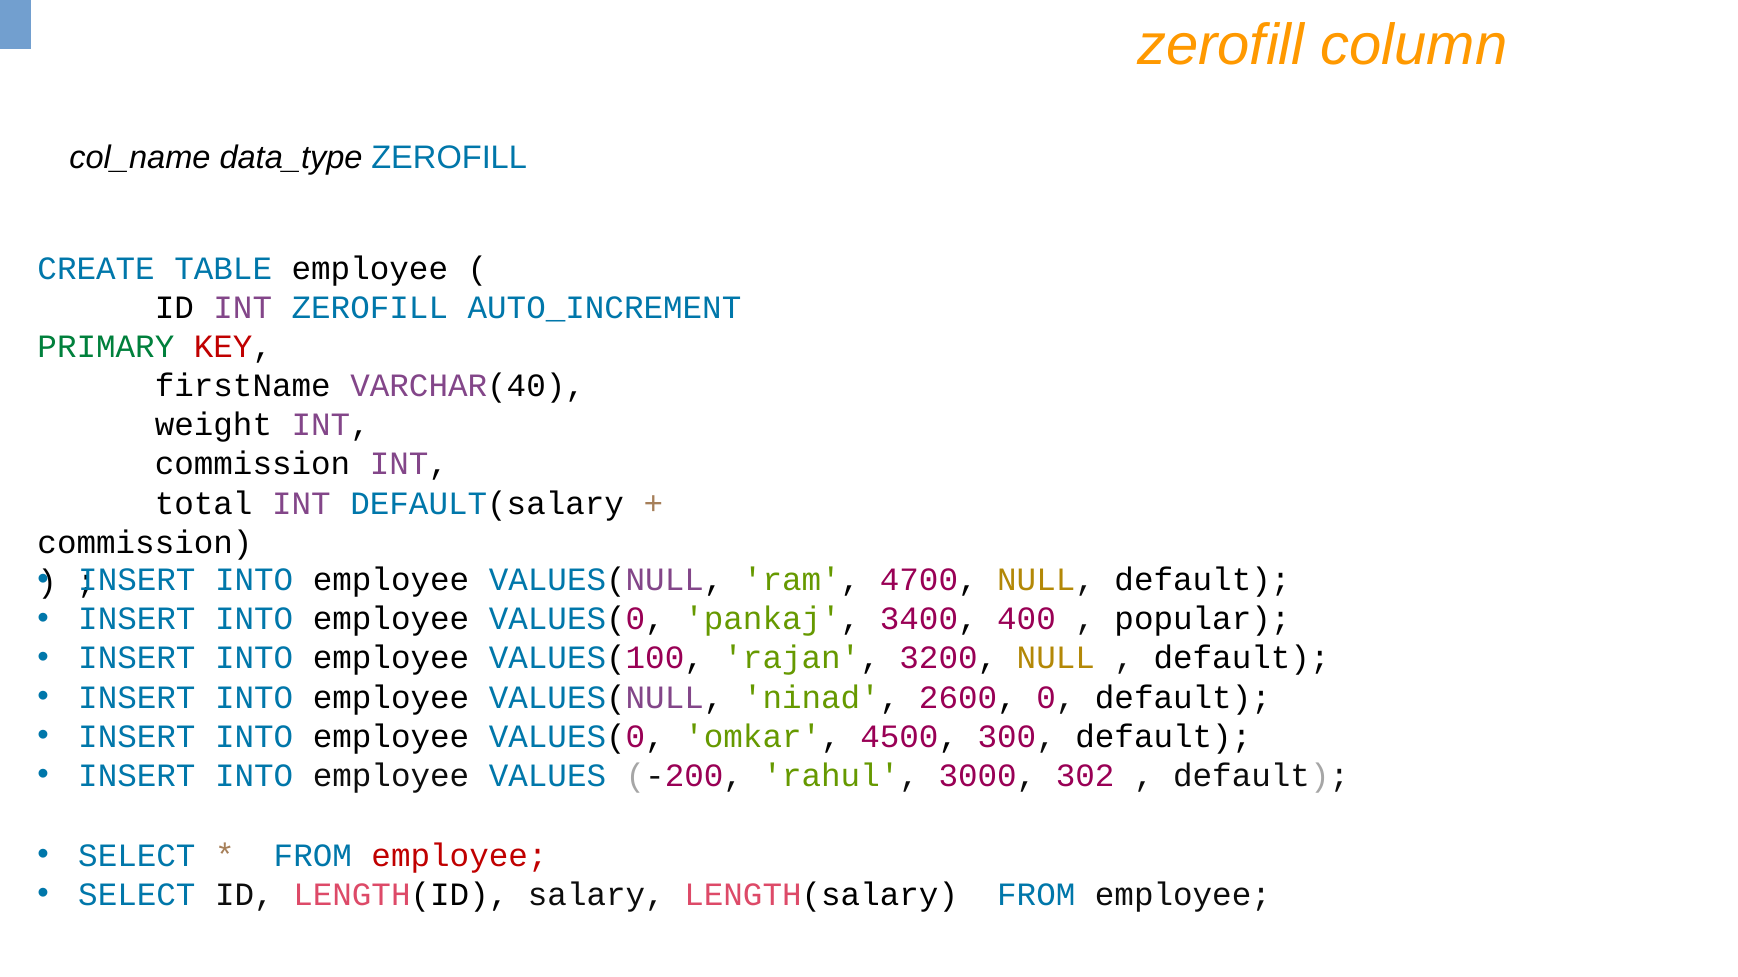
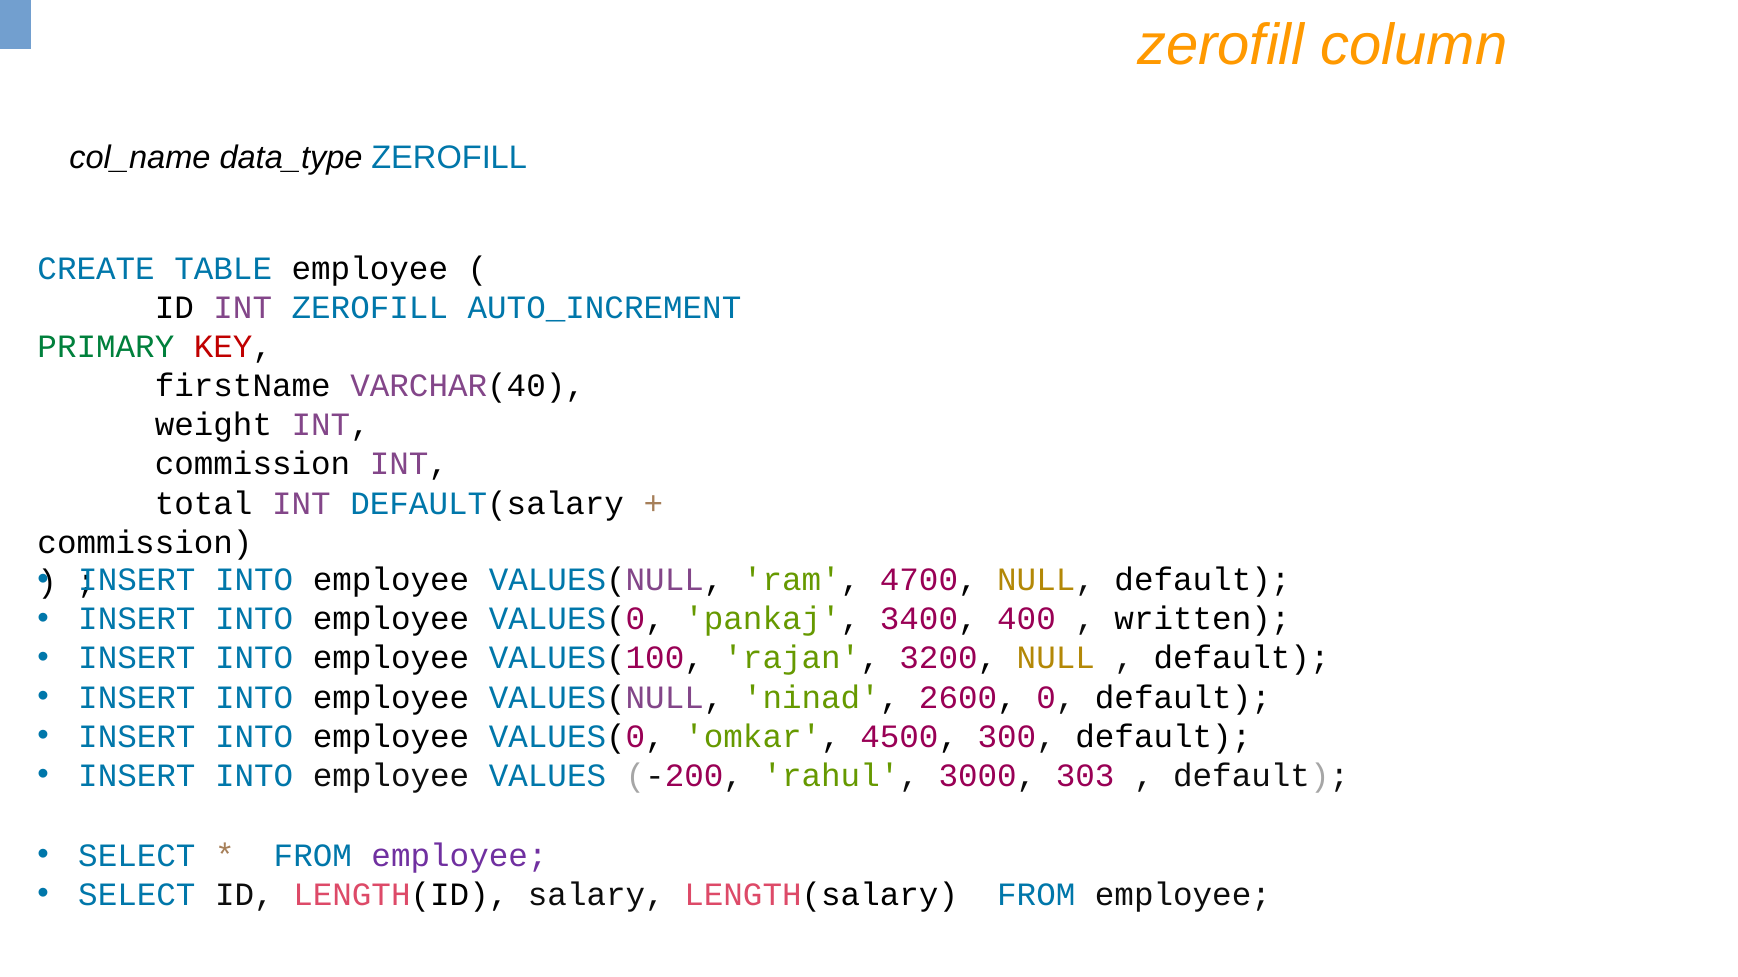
popular: popular -> written
302: 302 -> 303
employee at (459, 856) colour: red -> purple
